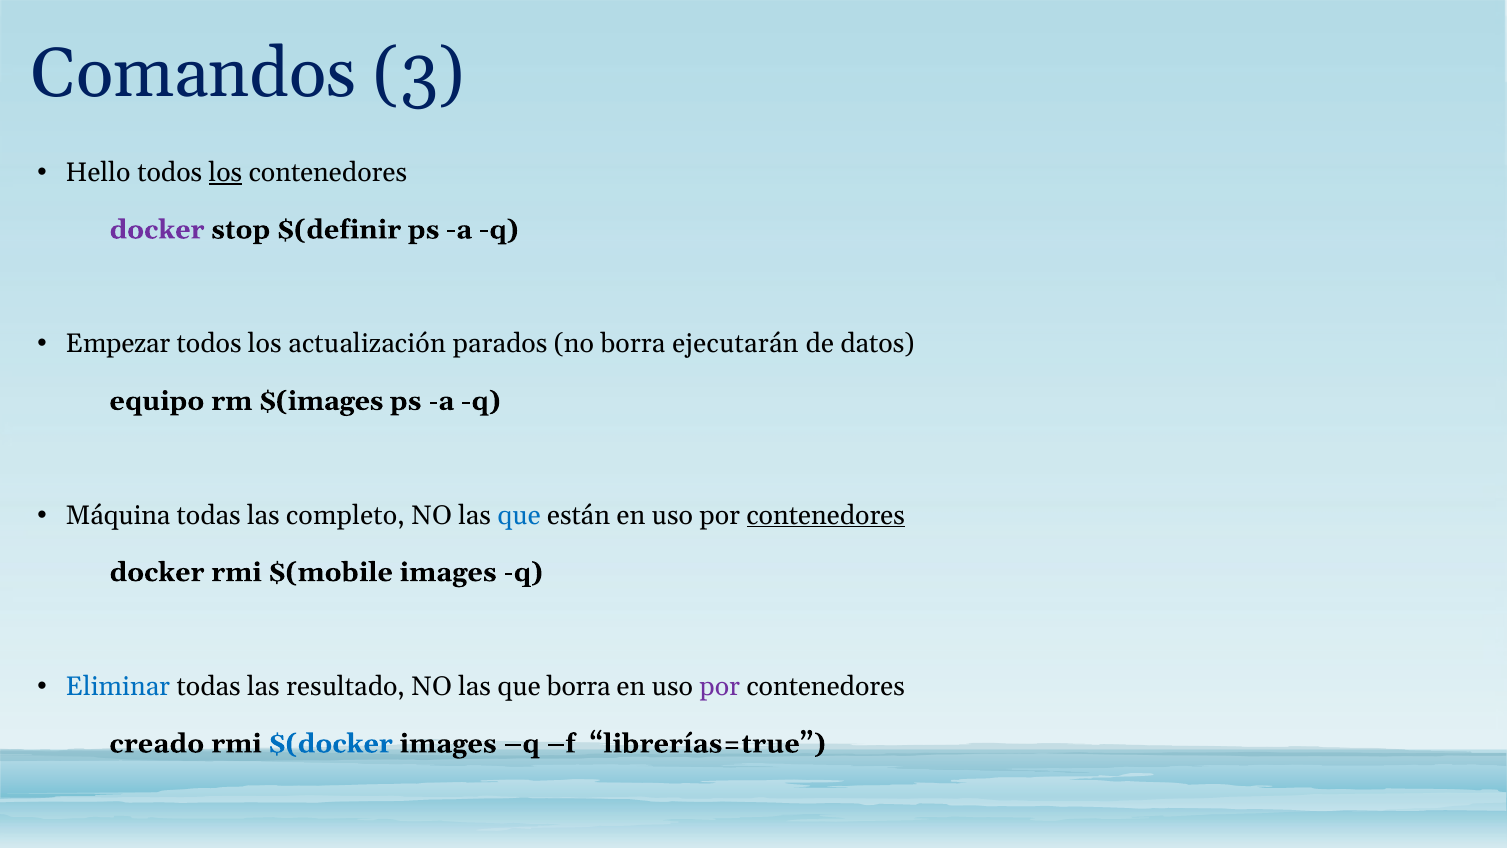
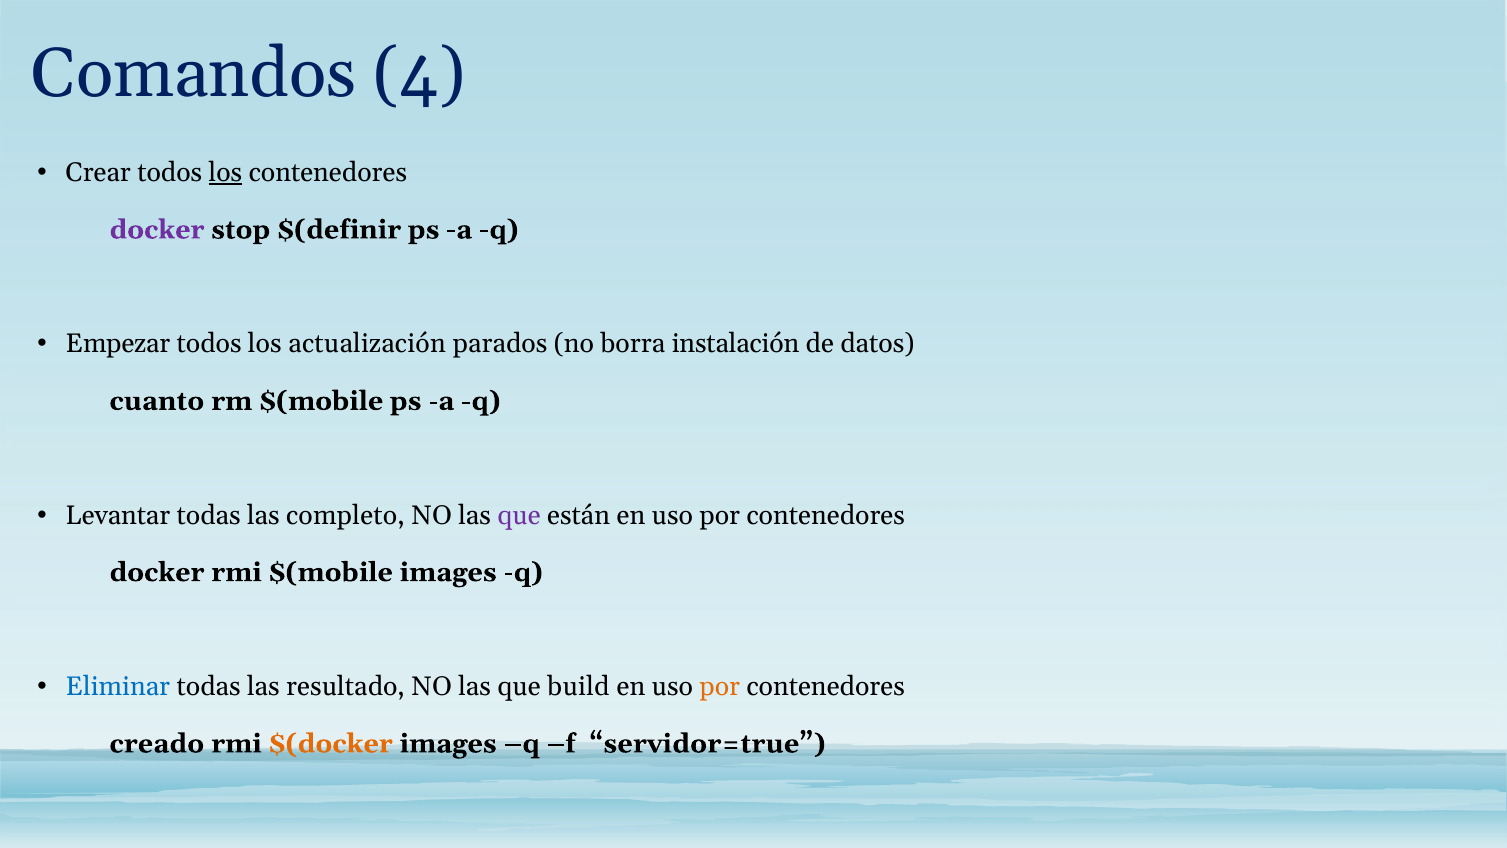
3: 3 -> 4
Hello: Hello -> Crear
ejecutarán: ejecutarán -> instalación
equipo: equipo -> cuanto
rm $(images: $(images -> $(mobile
Máquina: Máquina -> Levantar
que at (519, 515) colour: blue -> purple
contenedores at (826, 515) underline: present -> none
que borra: borra -> build
por at (720, 686) colour: purple -> orange
$(docker colour: blue -> orange
librerías=true: librerías=true -> servidor=true
